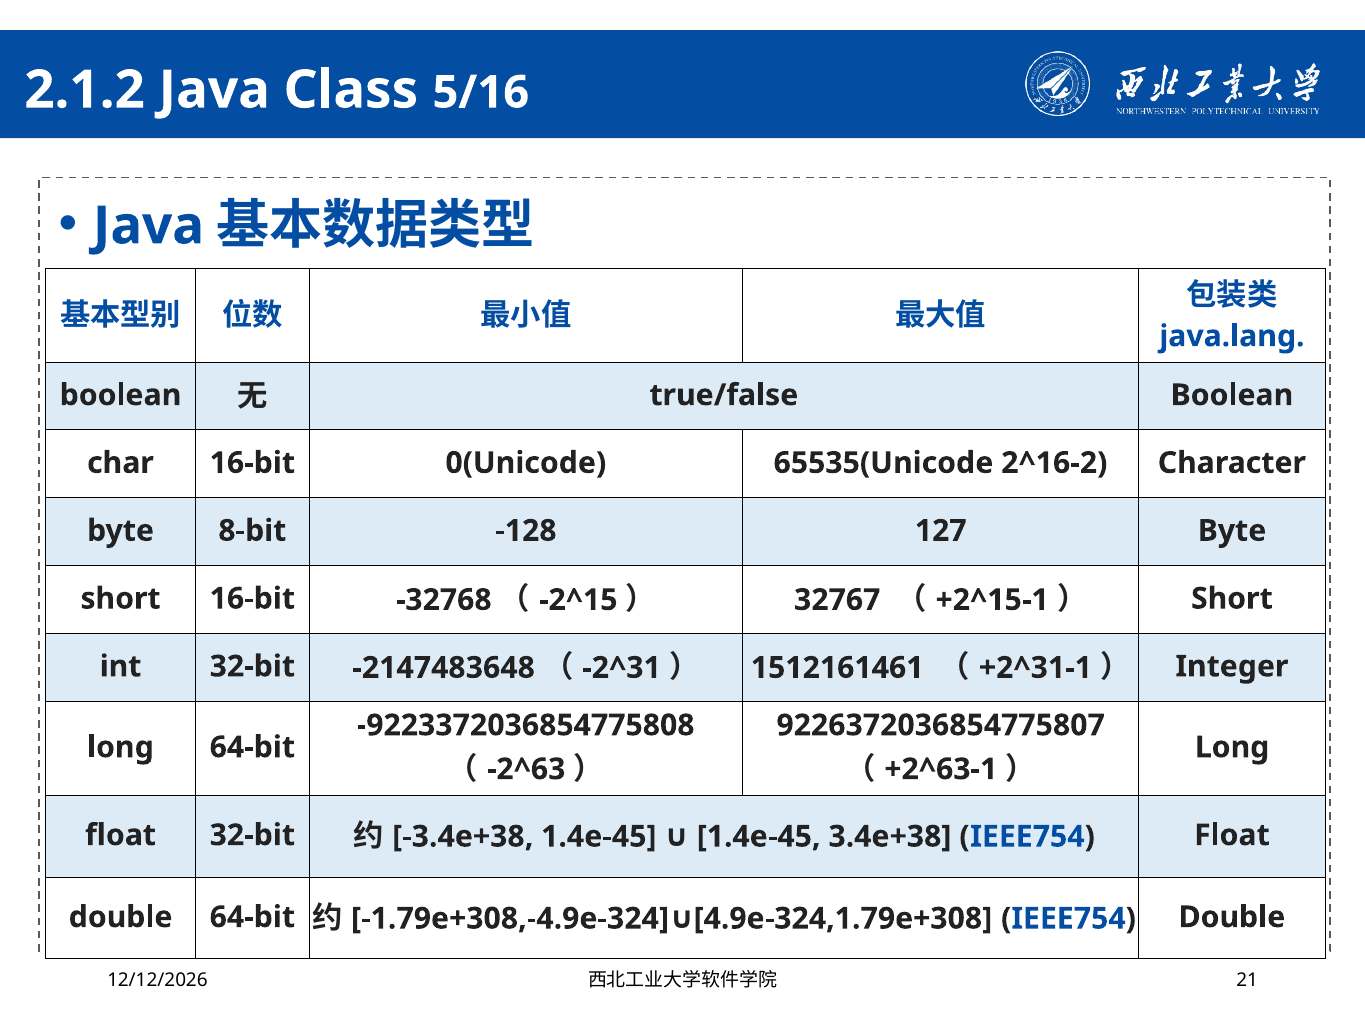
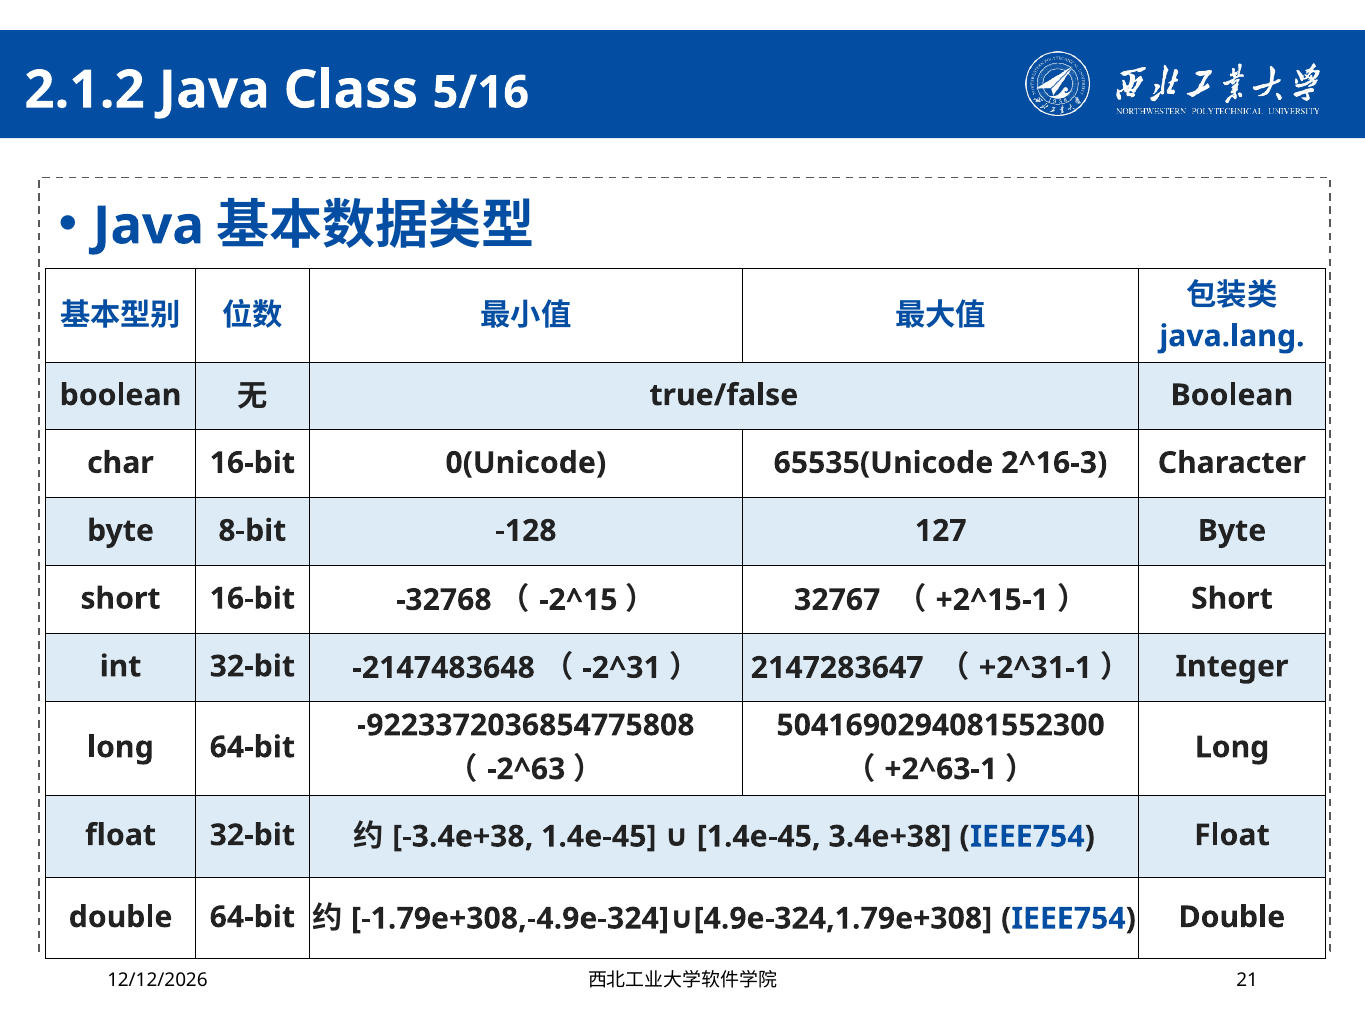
2^16-2: 2^16-2 -> 2^16-3
1512161461: 1512161461 -> 2147283647
9226372036854775807: 9226372036854775807 -> 5041690294081552300
